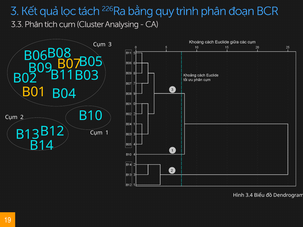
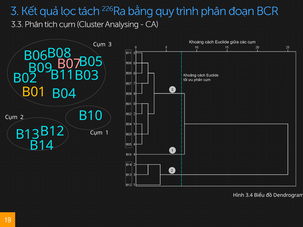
B07 colour: yellow -> pink
